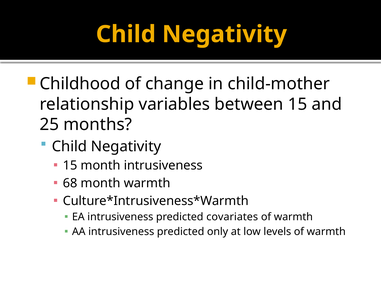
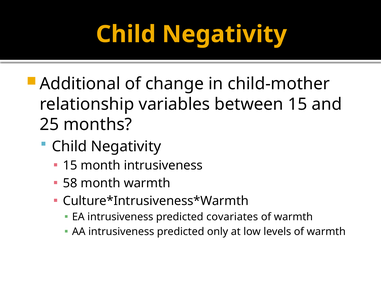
Childhood: Childhood -> Additional
68: 68 -> 58
